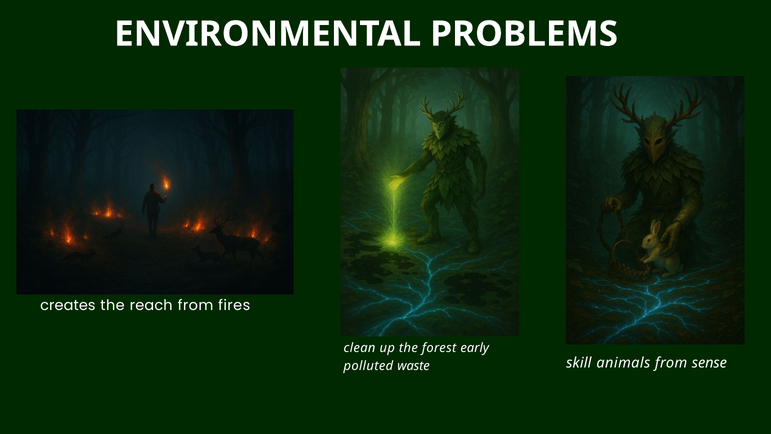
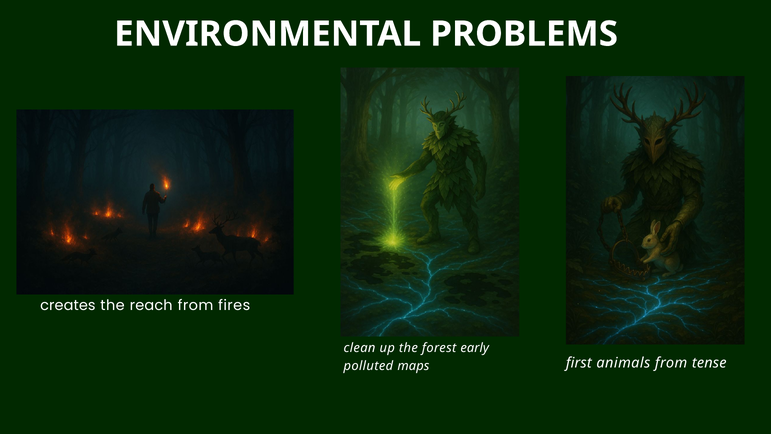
skill: skill -> first
sense: sense -> tense
waste: waste -> maps
